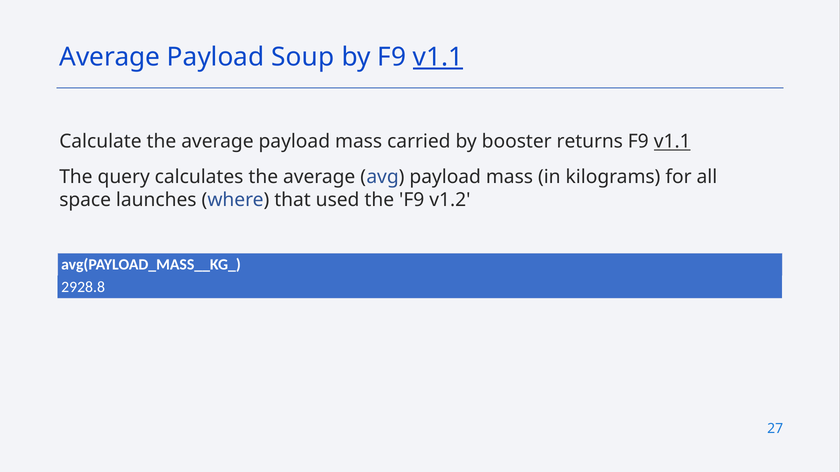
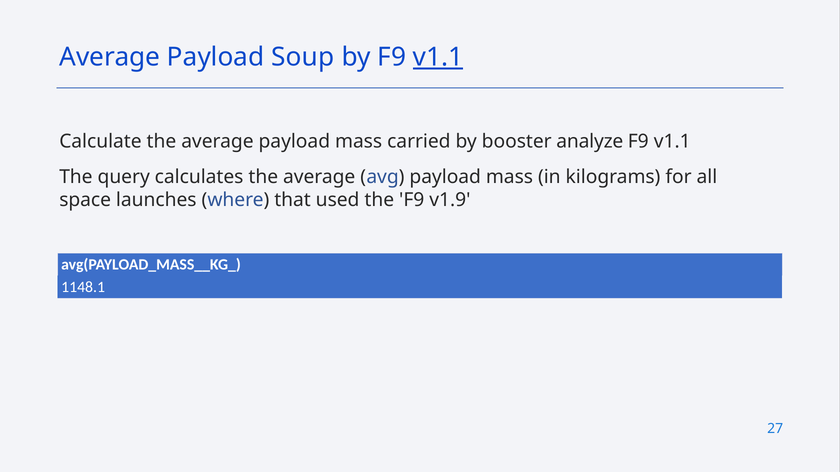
returns: returns -> analyze
v1.1 at (672, 142) underline: present -> none
v1.2: v1.2 -> v1.9
2928.8: 2928.8 -> 1148.1
